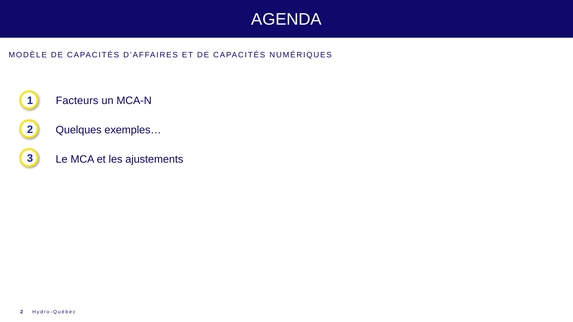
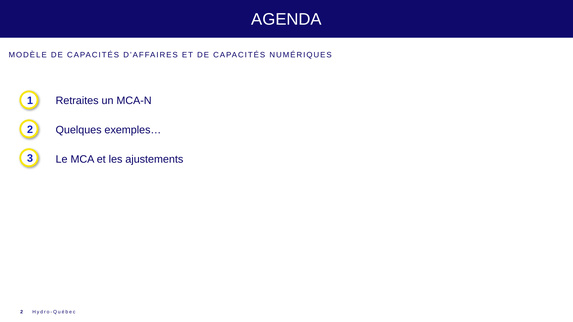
Facteurs: Facteurs -> Retraites
